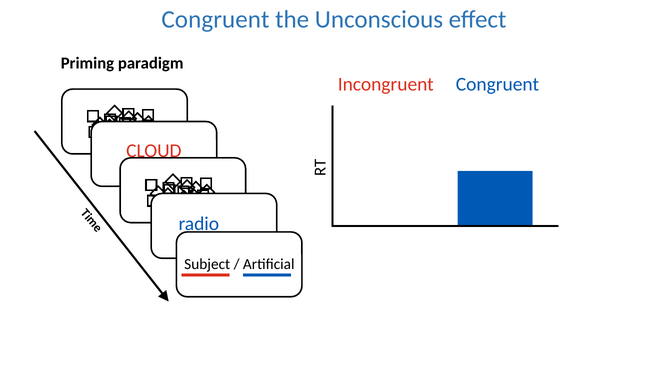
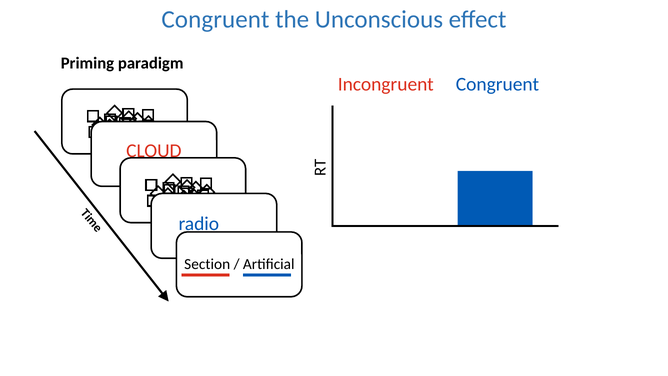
Subject: Subject -> Section
